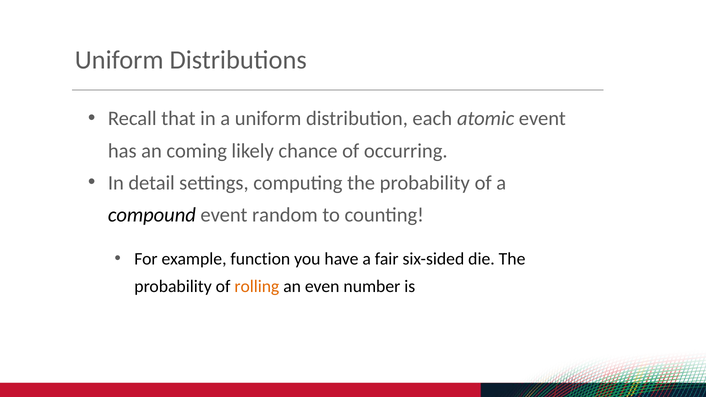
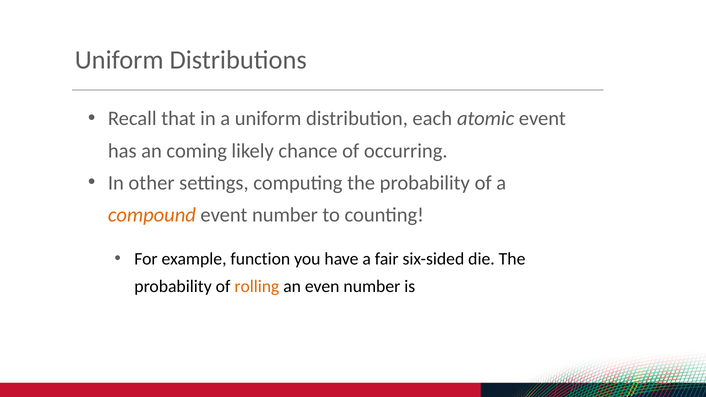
detail: detail -> other
compound colour: black -> orange
event random: random -> number
